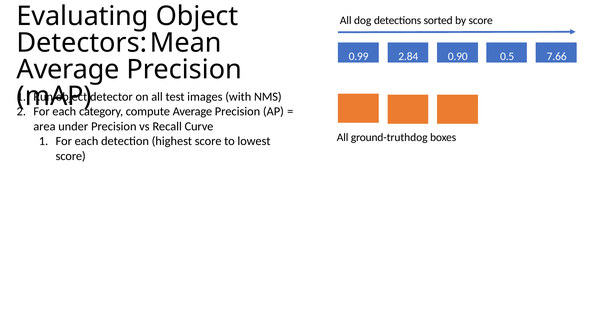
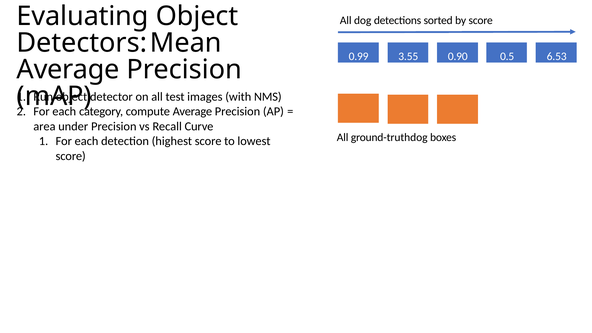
2.84: 2.84 -> 3.55
7.66: 7.66 -> 6.53
